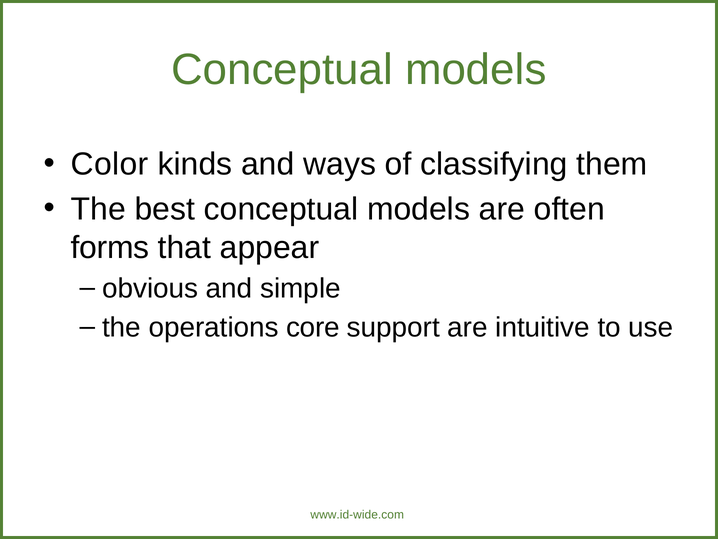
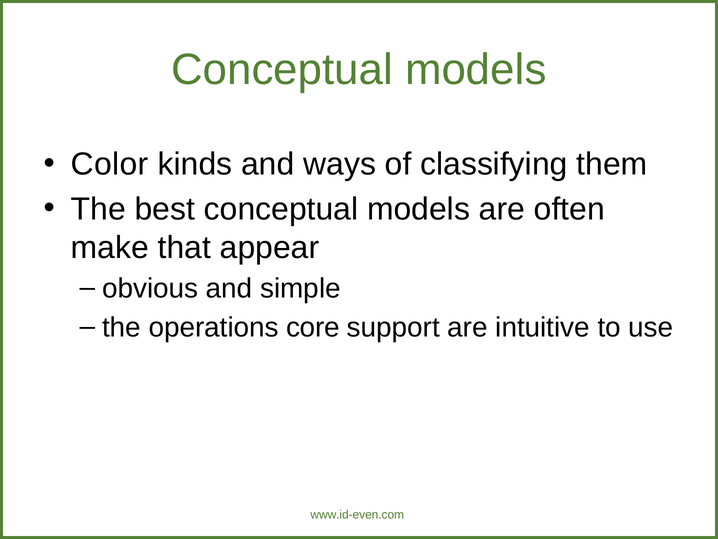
forms: forms -> make
www.id-wide.com: www.id-wide.com -> www.id-even.com
